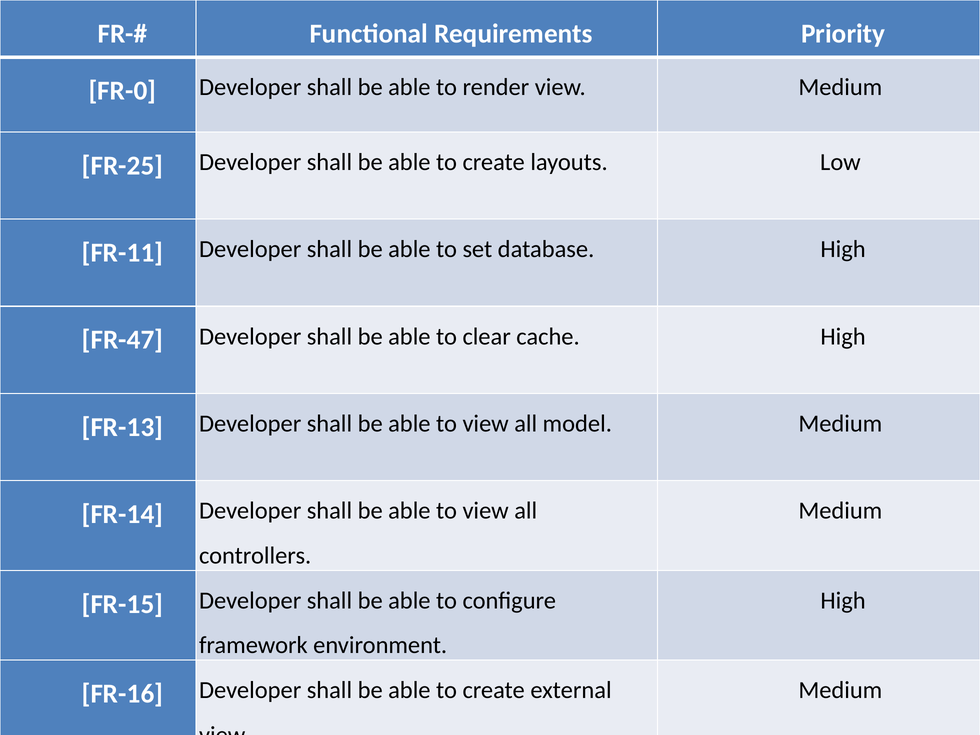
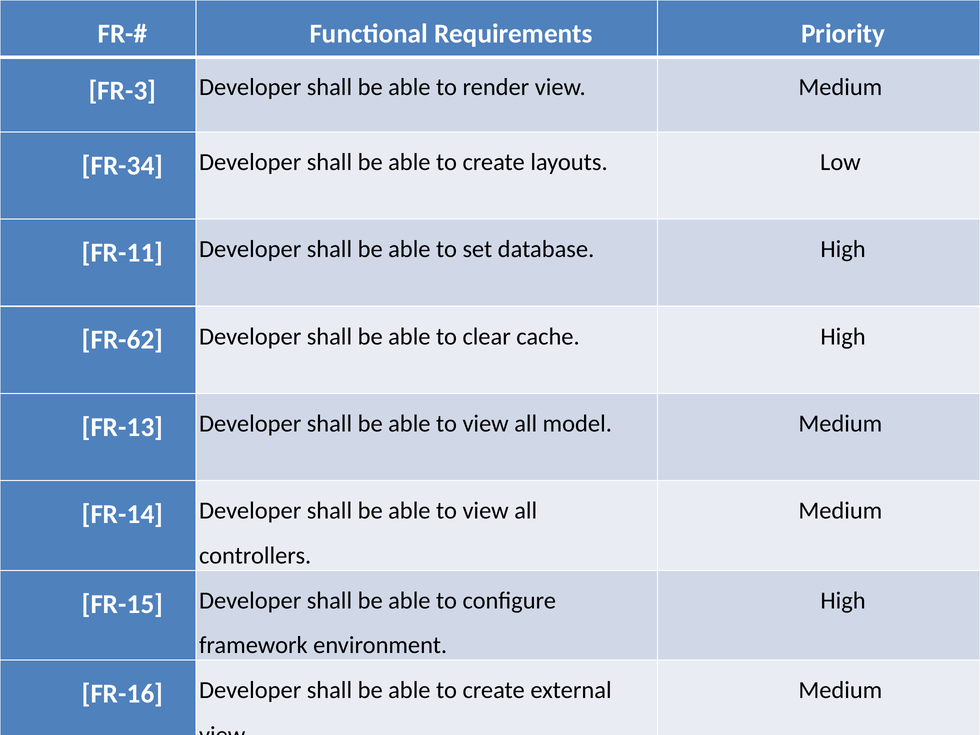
FR-0: FR-0 -> FR-3
FR-25: FR-25 -> FR-34
FR-47: FR-47 -> FR-62
